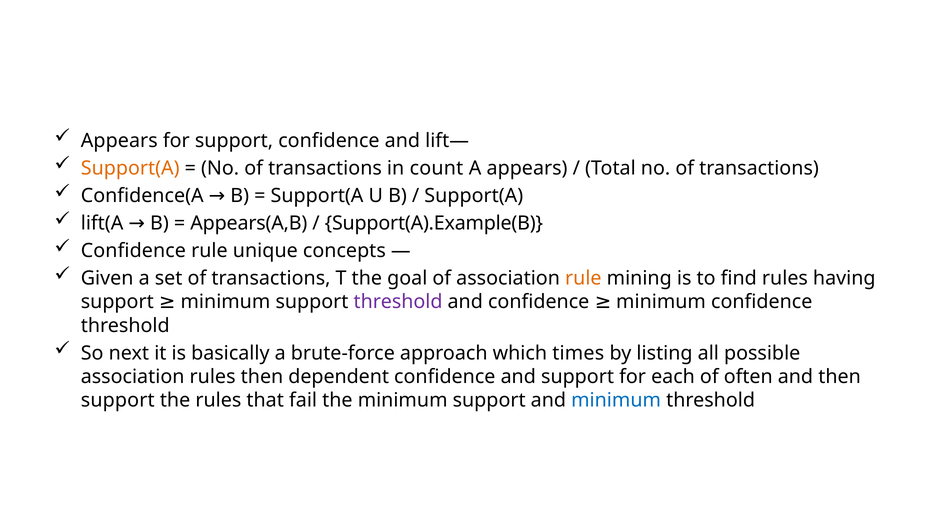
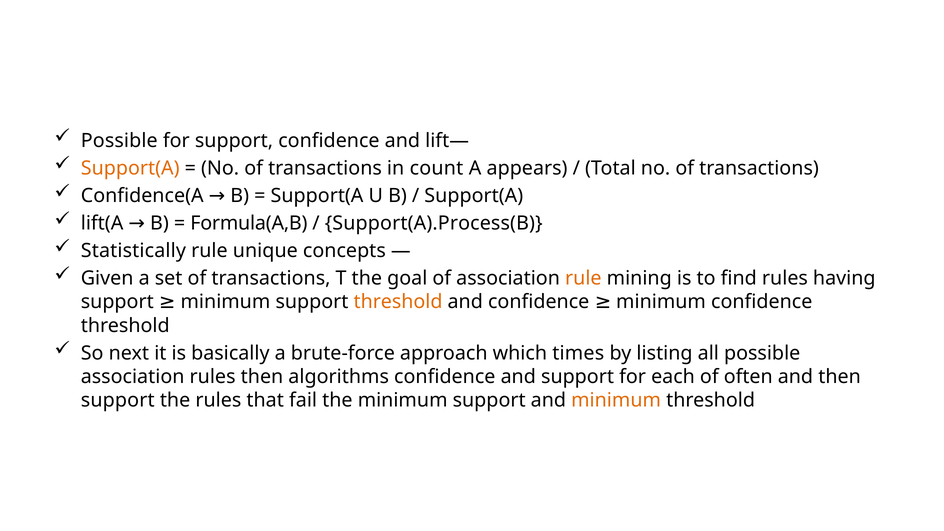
Appears at (119, 141): Appears -> Possible
Appears(A,B: Appears(A,B -> Formula(A,B
Support(A).Example(B: Support(A).Example(B -> Support(A).Process(B
Confidence at (133, 251): Confidence -> Statistically
threshold at (398, 302) colour: purple -> orange
dependent: dependent -> algorithms
minimum at (616, 400) colour: blue -> orange
